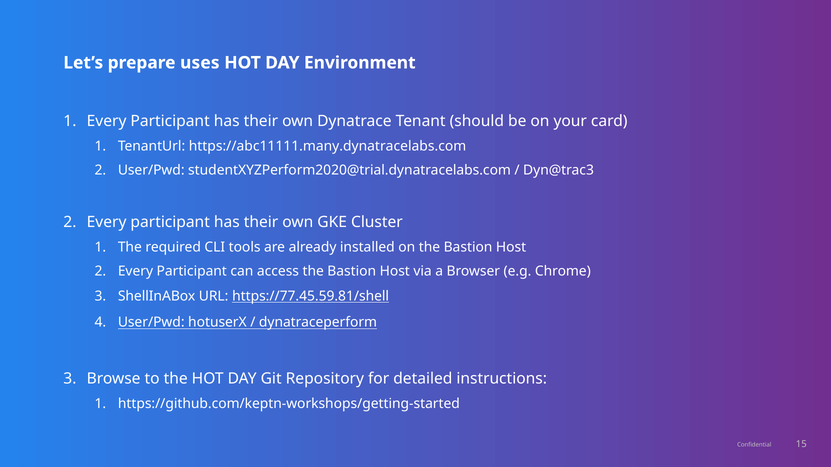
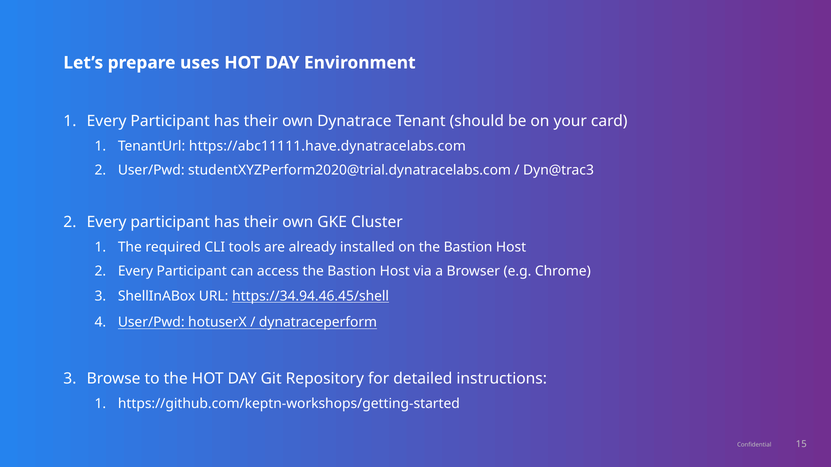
https://abc11111.many.dynatracelabs.com: https://abc11111.many.dynatracelabs.com -> https://abc11111.have.dynatracelabs.com
https://77.45.59.81/shell: https://77.45.59.81/shell -> https://34.94.46.45/shell
